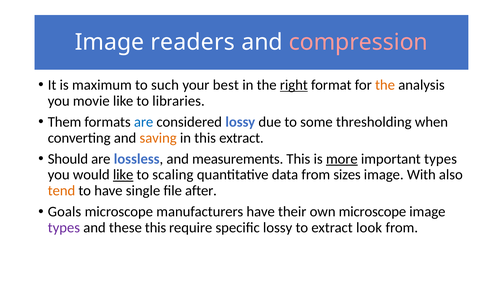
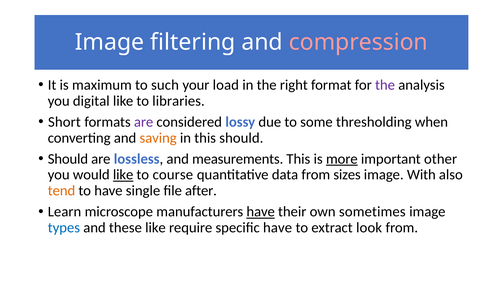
readers: readers -> filtering
best: best -> load
right underline: present -> none
the at (385, 85) colour: orange -> purple
movie: movie -> digital
Them: Them -> Short
are at (144, 122) colour: blue -> purple
this extract: extract -> should
important types: types -> other
scaling: scaling -> course
Goals: Goals -> Learn
have at (261, 212) underline: none -> present
own microscope: microscope -> sometimes
types at (64, 228) colour: purple -> blue
these this: this -> like
specific lossy: lossy -> have
